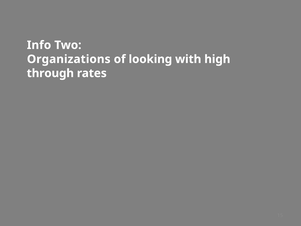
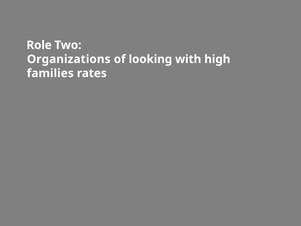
Info: Info -> Role
through: through -> families
